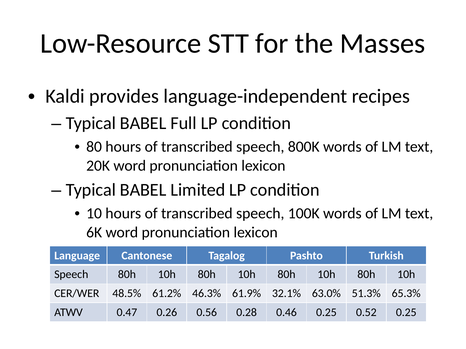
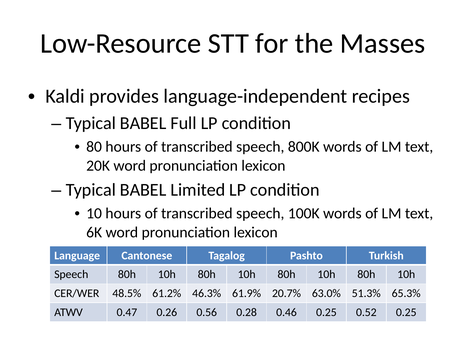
32.1%: 32.1% -> 20.7%
